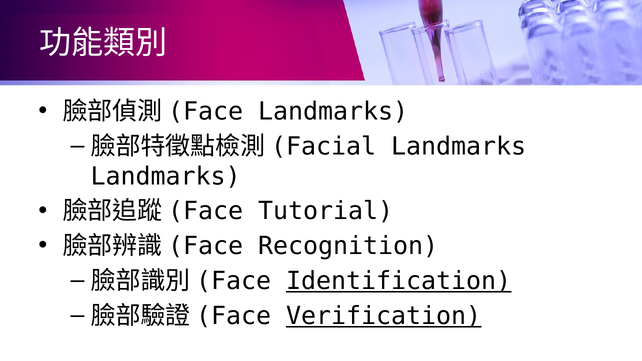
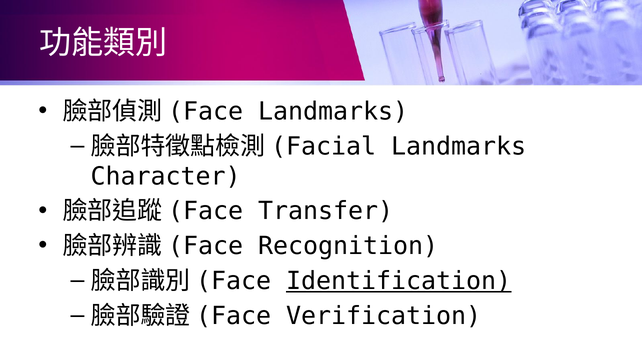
Landmarks at (166, 176): Landmarks -> Character
Tutorial: Tutorial -> Transfer
Verification underline: present -> none
